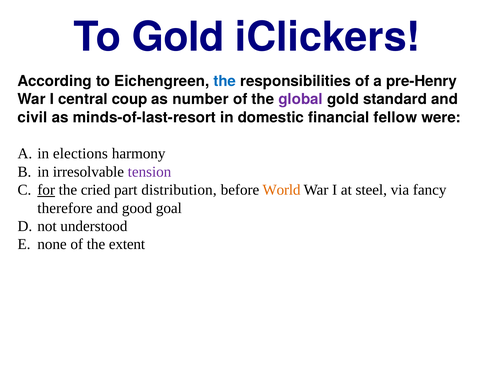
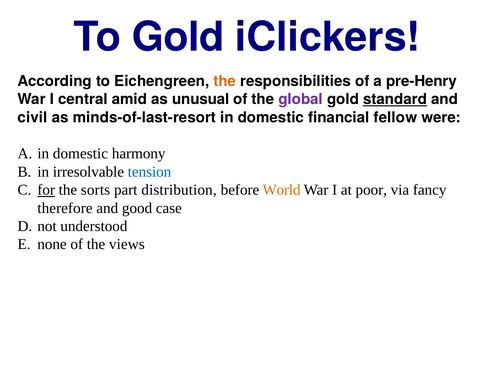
the at (225, 81) colour: blue -> orange
coup: coup -> amid
number: number -> unusual
standard underline: none -> present
A in elections: elections -> domestic
tension colour: purple -> blue
cried: cried -> sorts
steel: steel -> poor
goal: goal -> case
extent: extent -> views
